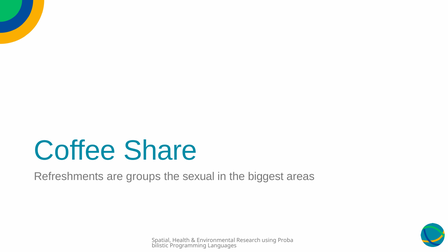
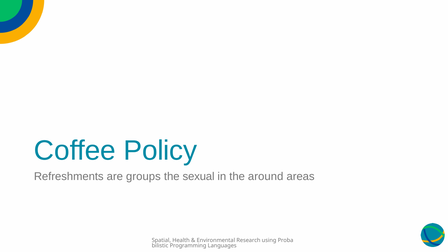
Share: Share -> Policy
biggest: biggest -> around
